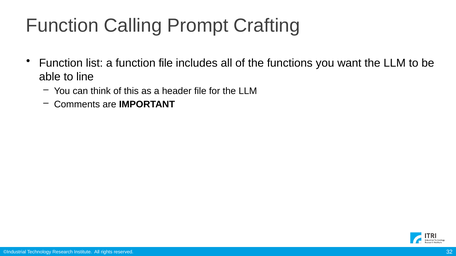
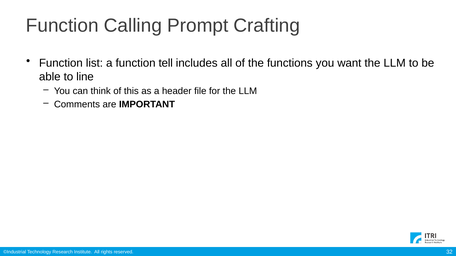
function file: file -> tell
